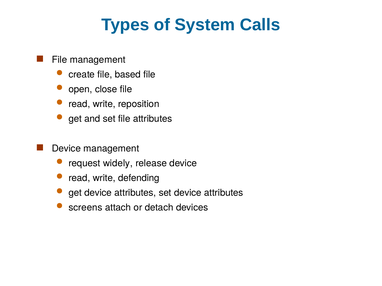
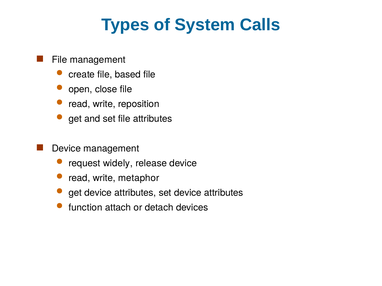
defending: defending -> metaphor
screens: screens -> function
